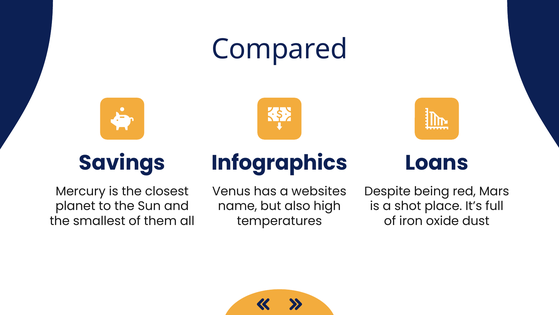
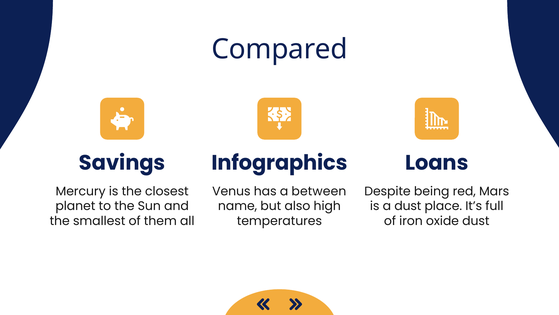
websites: websites -> between
a shot: shot -> dust
